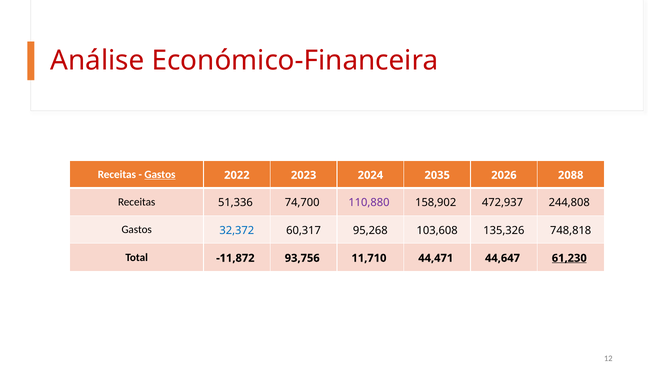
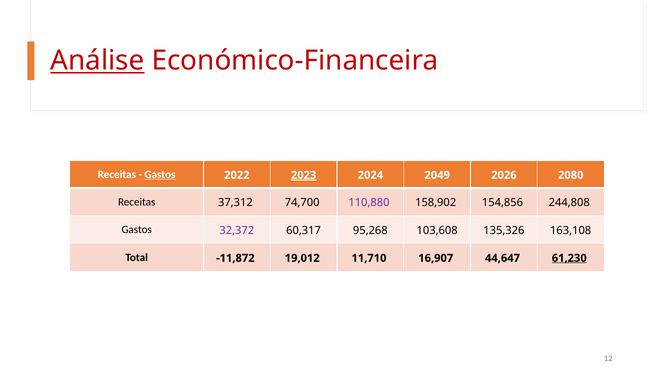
Análise underline: none -> present
2023 underline: none -> present
2035: 2035 -> 2049
2088: 2088 -> 2080
51,336: 51,336 -> 37,312
472,937: 472,937 -> 154,856
32,372 colour: blue -> purple
748,818: 748,818 -> 163,108
93,756: 93,756 -> 19,012
44,471: 44,471 -> 16,907
